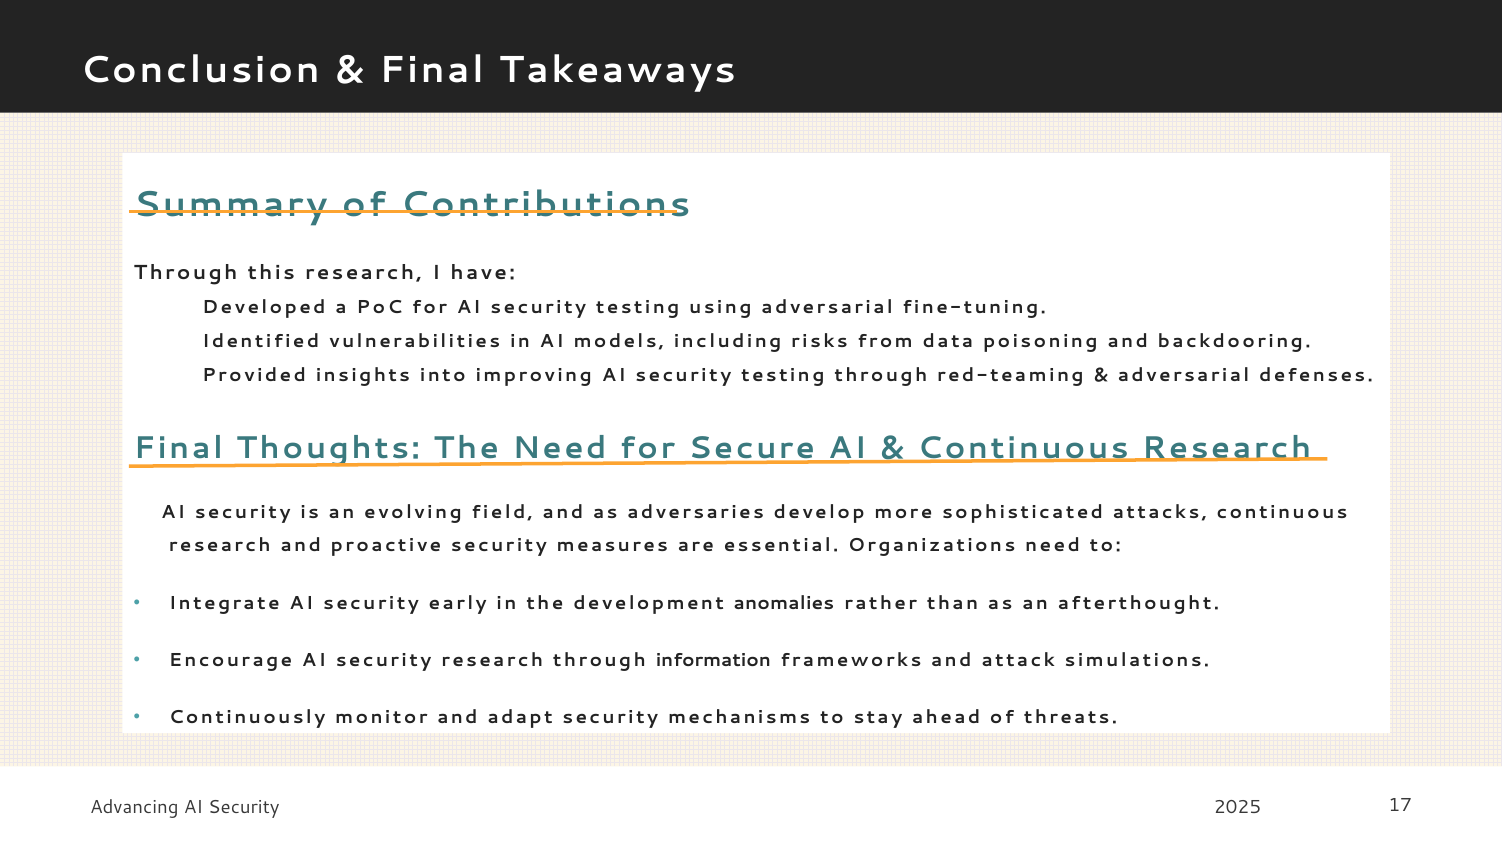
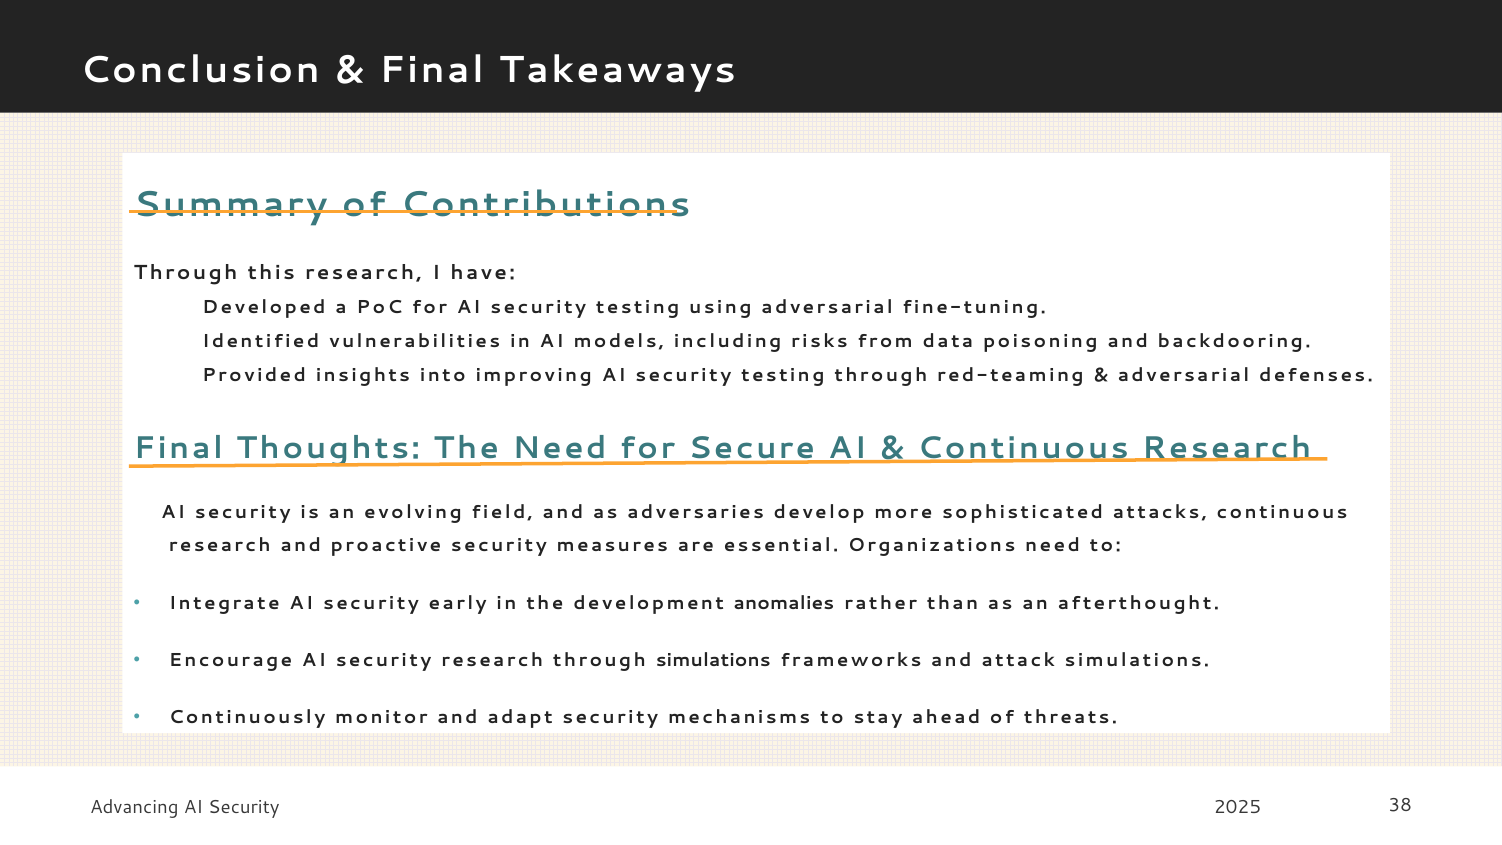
through information: information -> simulations
17: 17 -> 38
